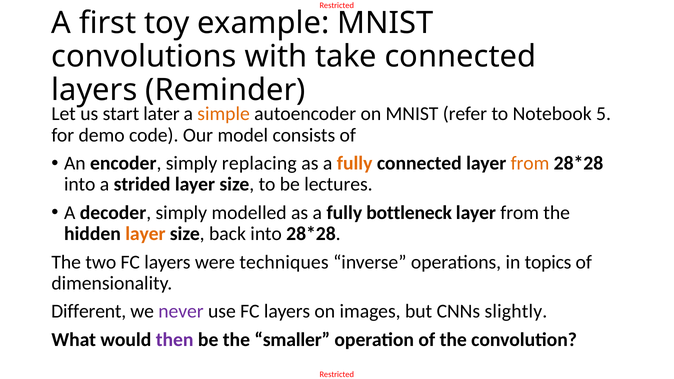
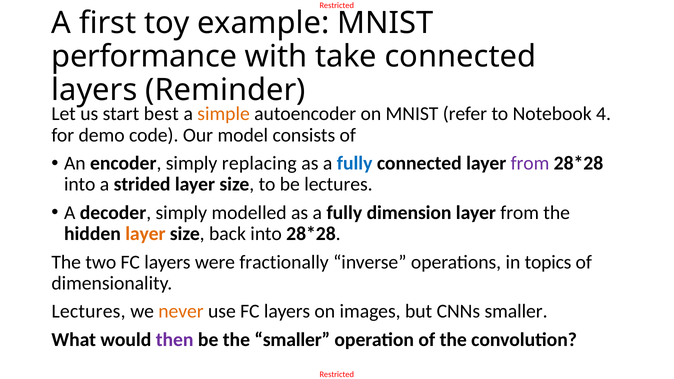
convolutions: convolutions -> performance
later: later -> best
5: 5 -> 4
fully at (355, 163) colour: orange -> blue
from at (530, 163) colour: orange -> purple
bottleneck: bottleneck -> dimension
techniques: techniques -> fractionally
Different at (89, 312): Different -> Lectures
never colour: purple -> orange
CNNs slightly: slightly -> smaller
